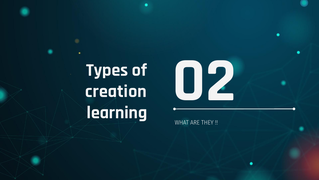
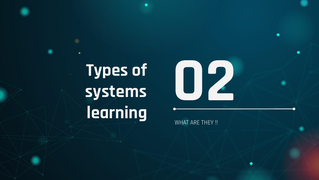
creation: creation -> systems
